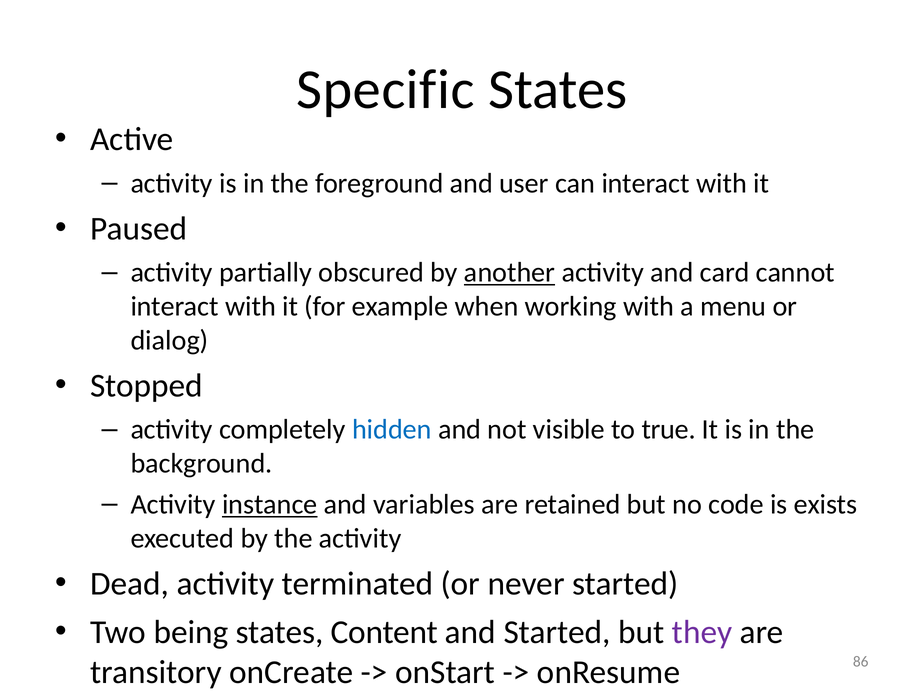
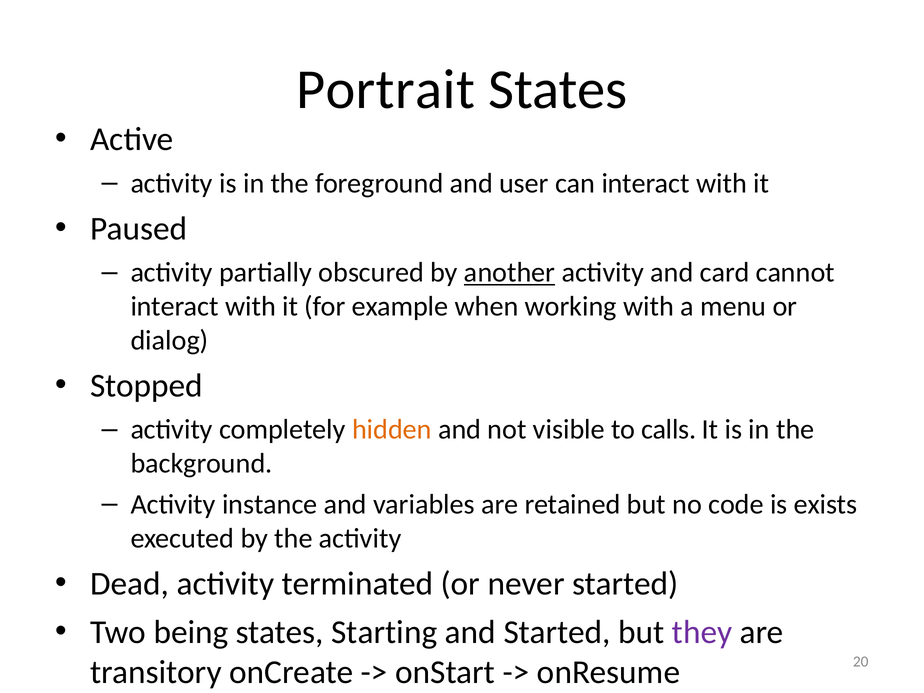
Specific: Specific -> Portrait
hidden colour: blue -> orange
true: true -> calls
instance underline: present -> none
Content: Content -> Starting
86: 86 -> 20
